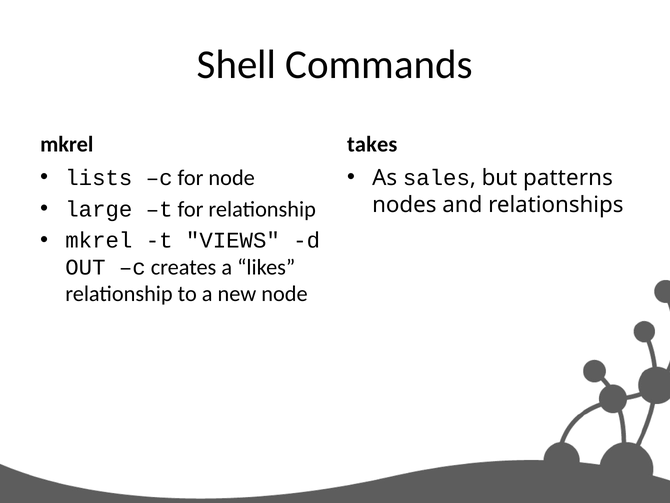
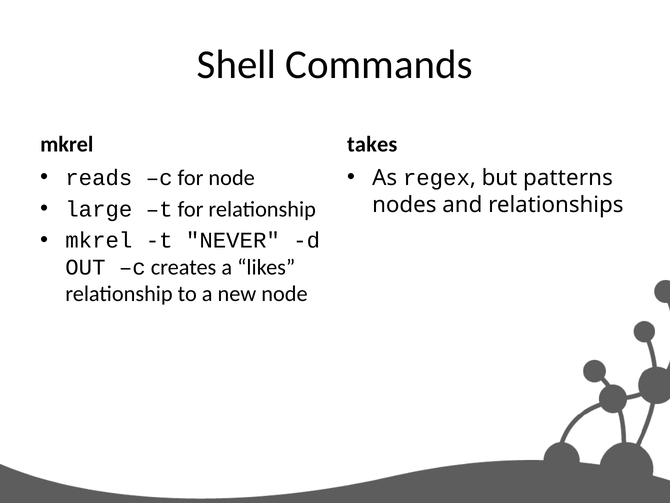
lists: lists -> reads
sales: sales -> regex
VIEWS: VIEWS -> NEVER
